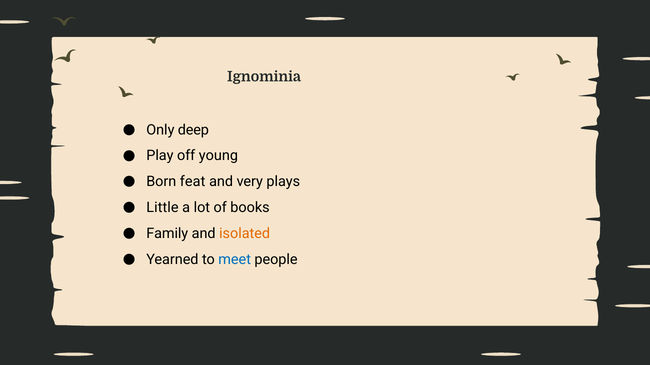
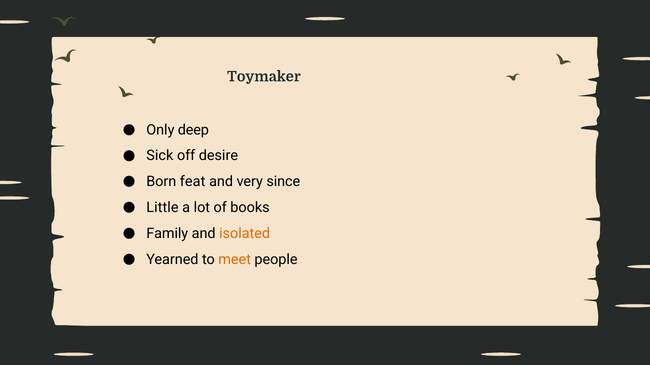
Ignominia: Ignominia -> Toymaker
Play: Play -> Sick
young: young -> desire
plays: plays -> since
meet colour: blue -> orange
